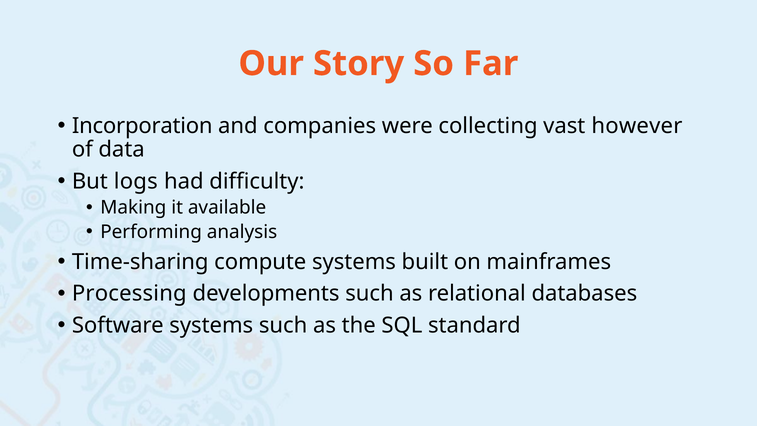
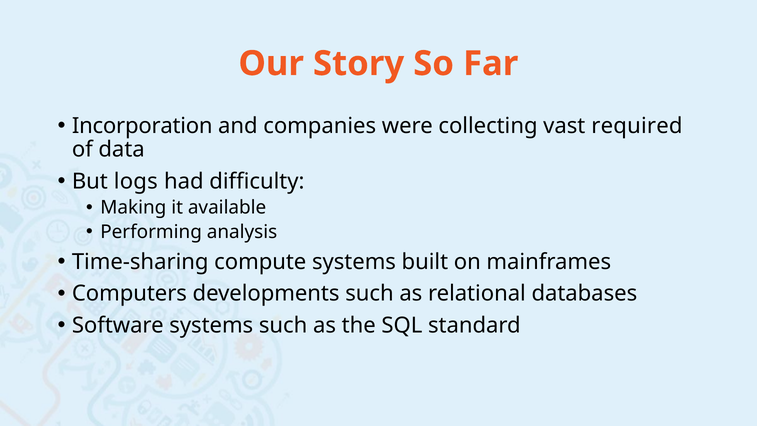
however: however -> required
Processing: Processing -> Computers
